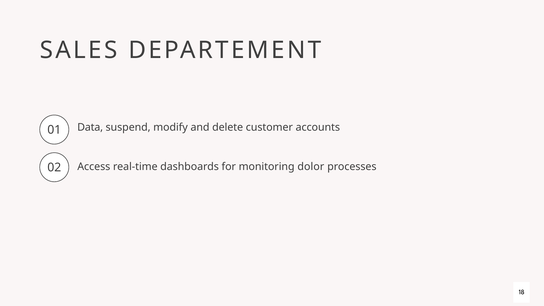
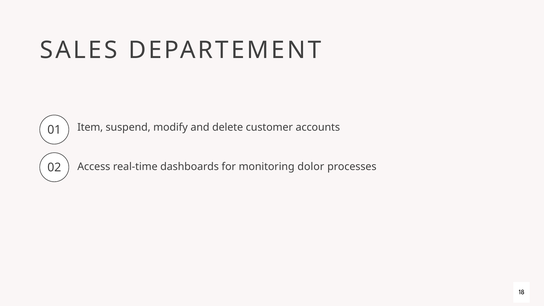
Data: Data -> Item
